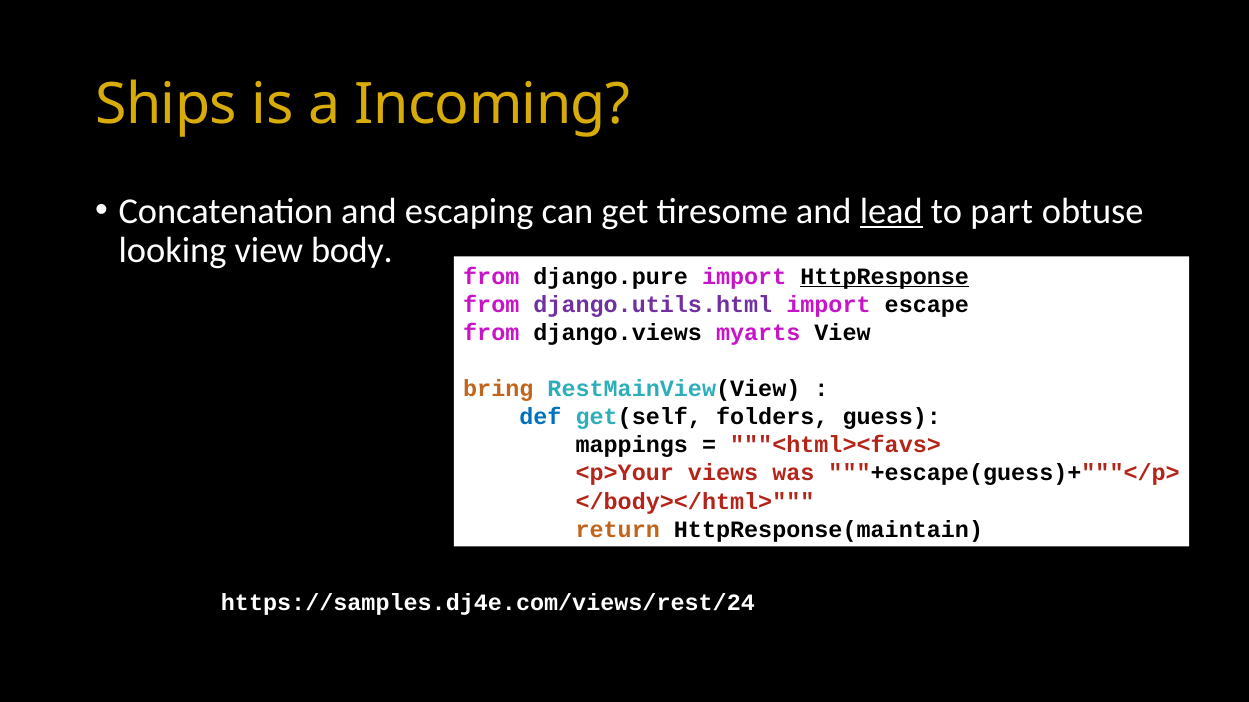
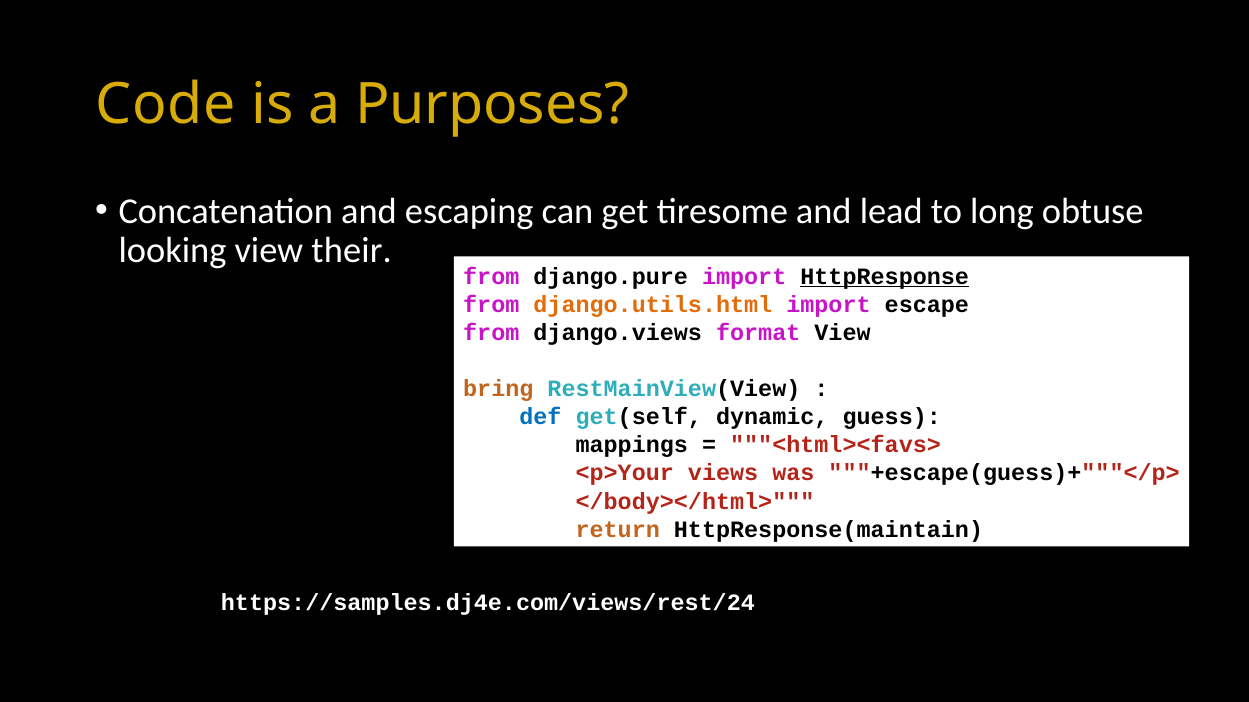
Ships: Ships -> Code
Incoming: Incoming -> Purposes
lead underline: present -> none
part: part -> long
body: body -> their
django.utils.html colour: purple -> orange
myarts: myarts -> format
folders: folders -> dynamic
